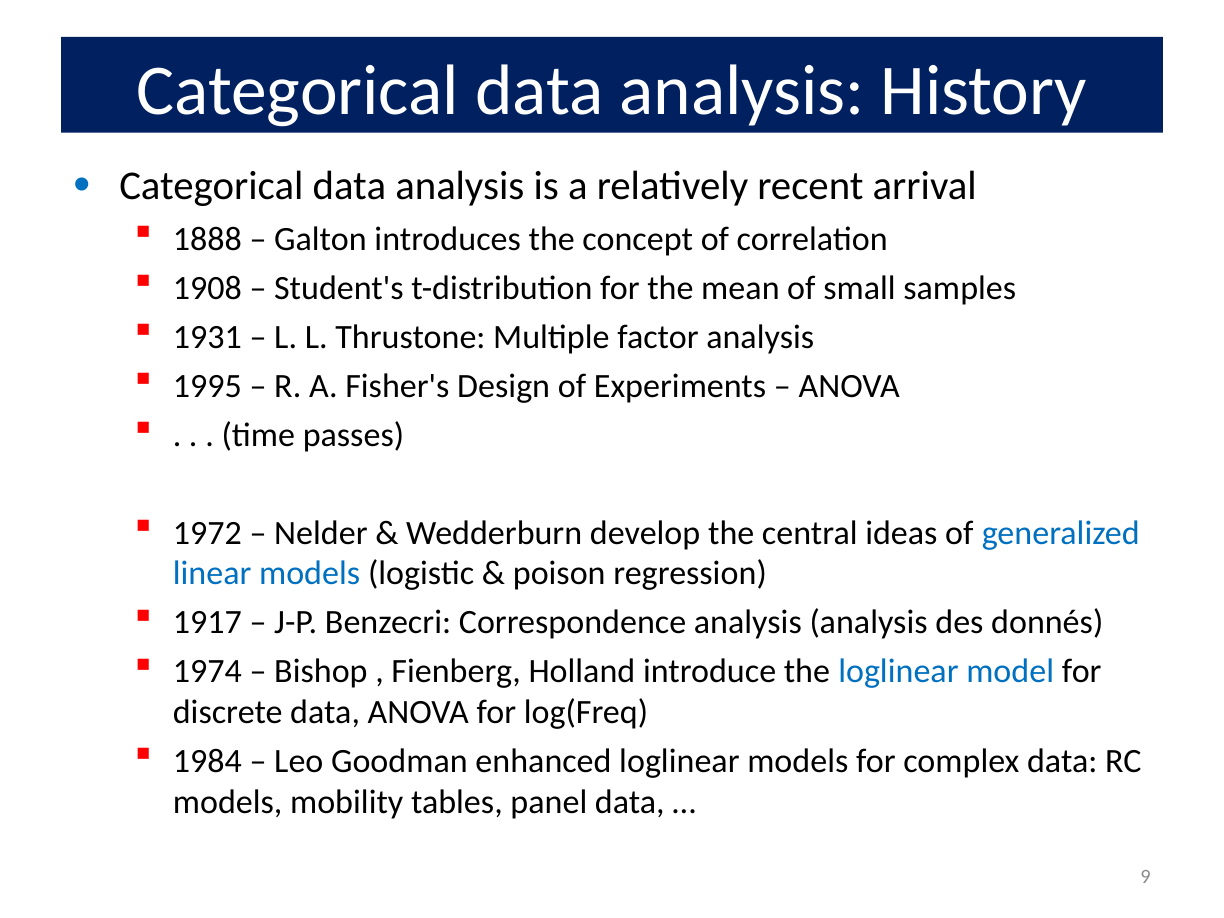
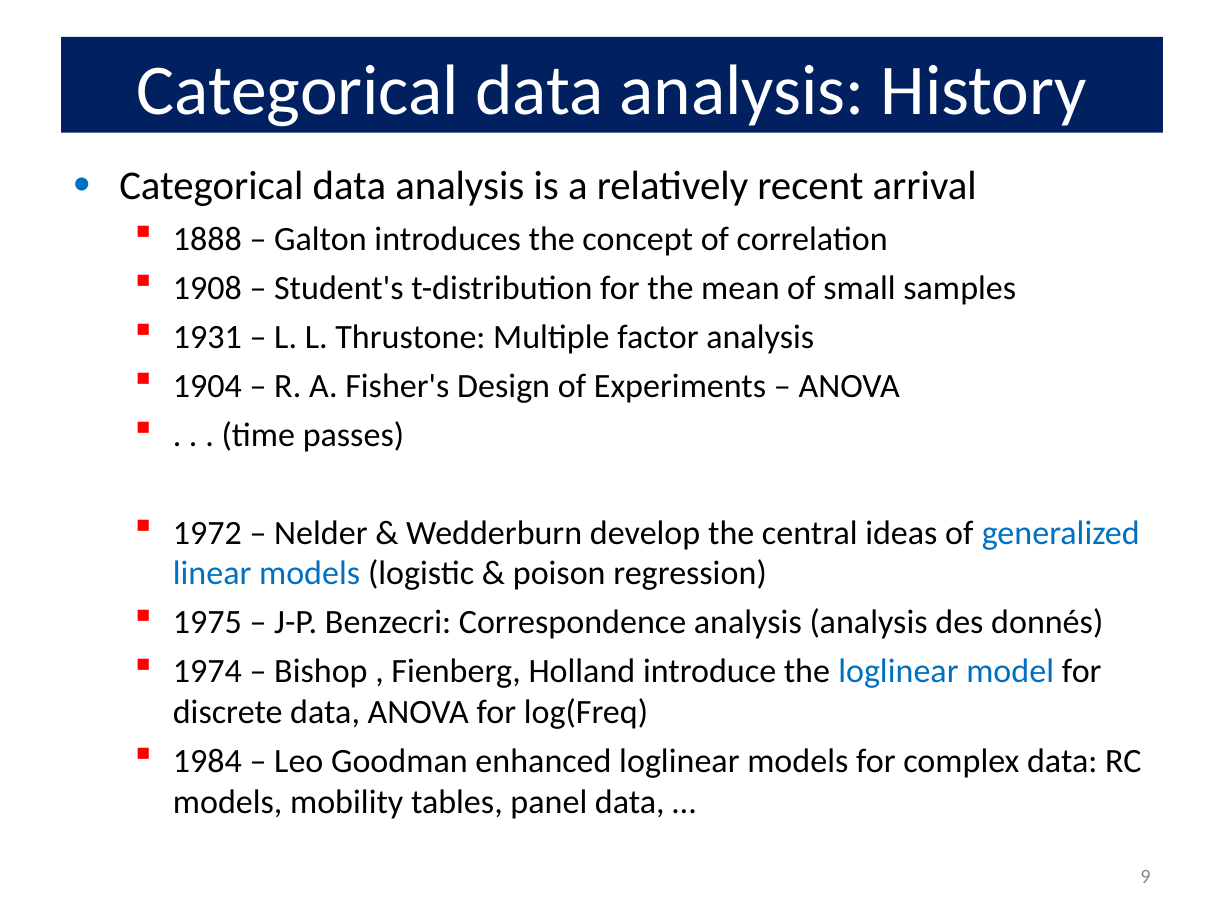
1995: 1995 -> 1904
1917: 1917 -> 1975
